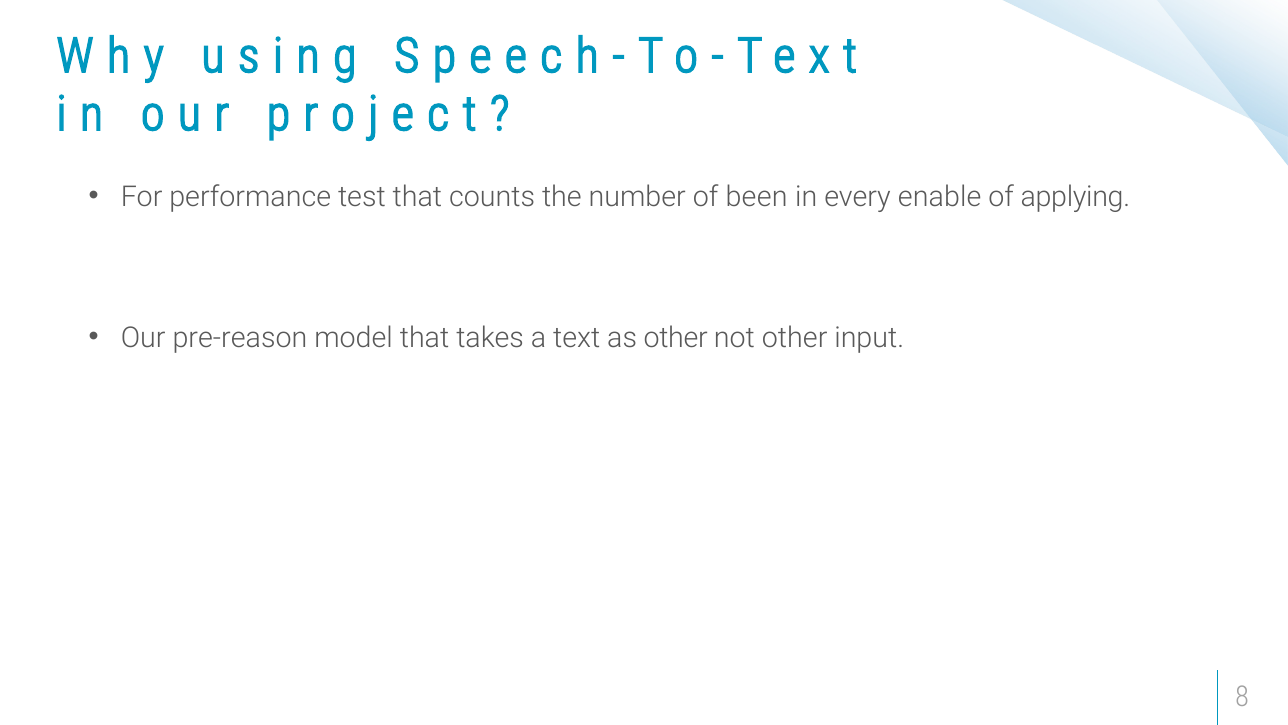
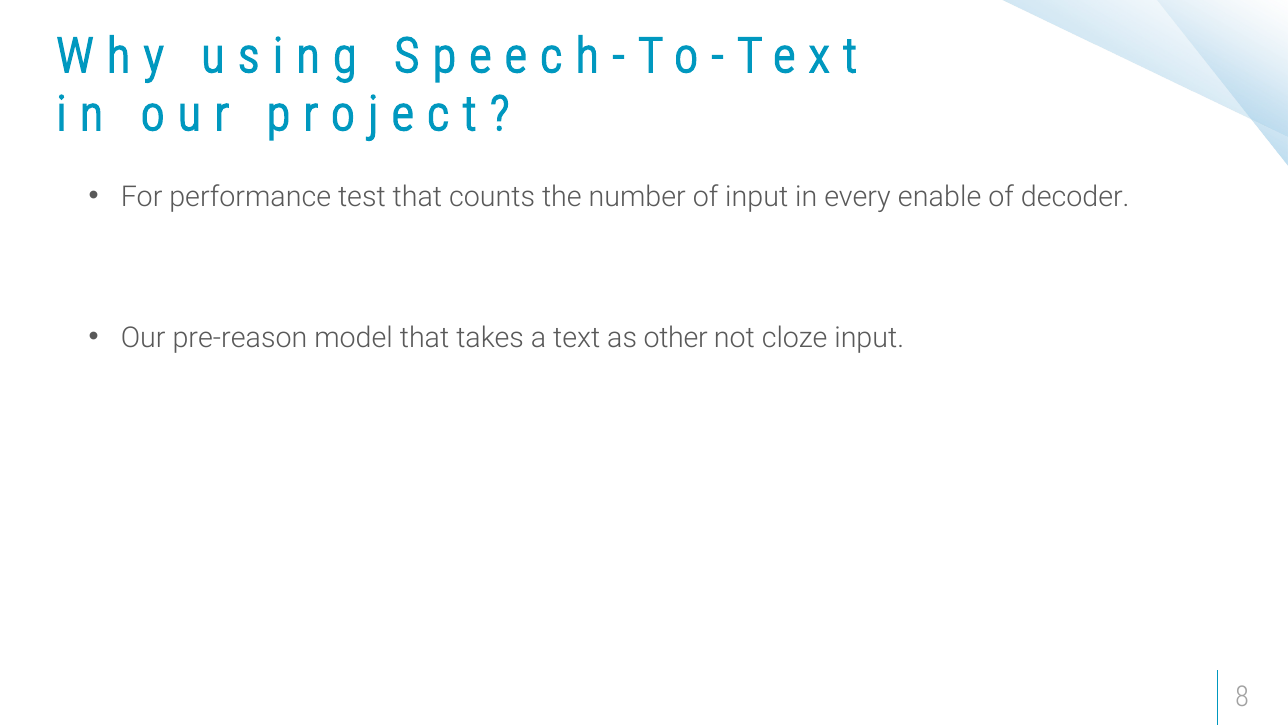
of been: been -> input
applying: applying -> decoder
not other: other -> cloze
